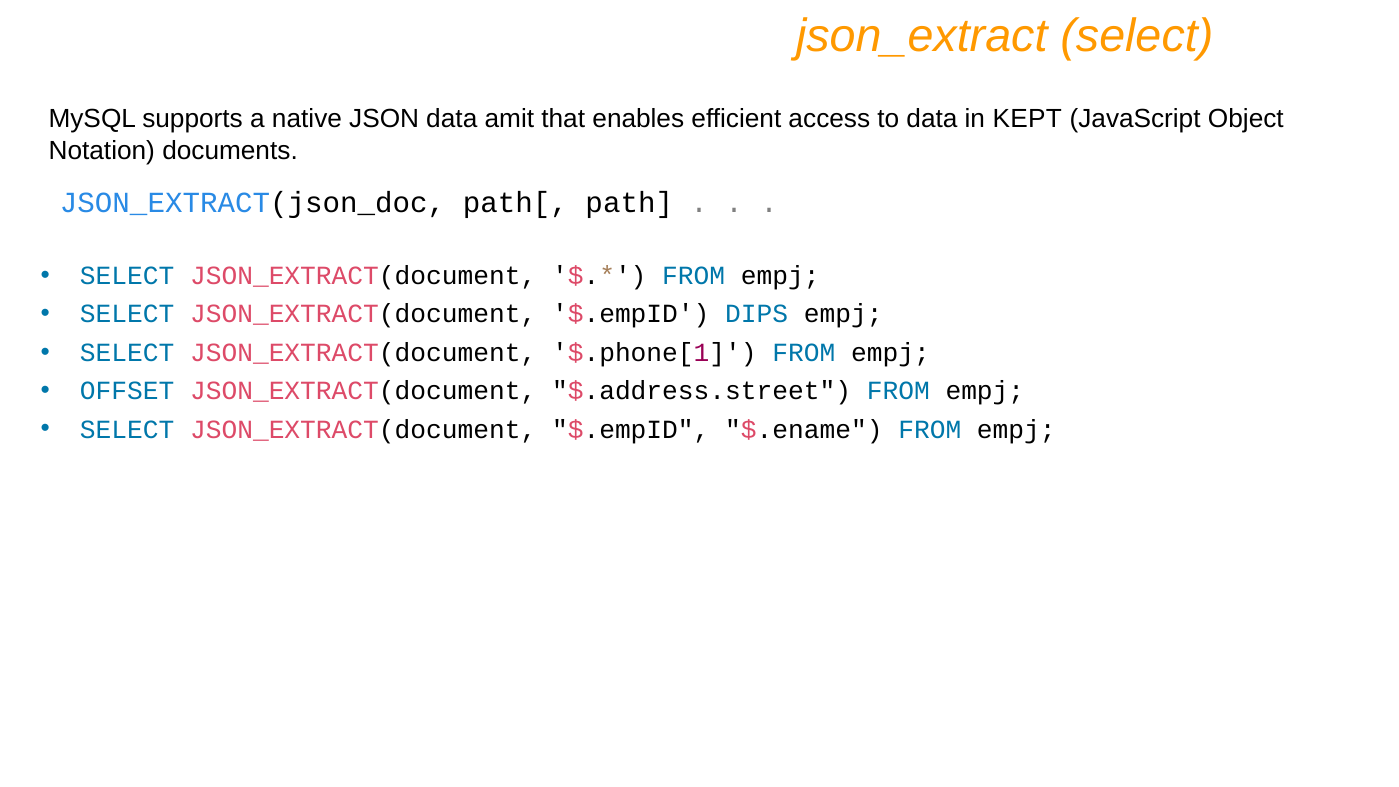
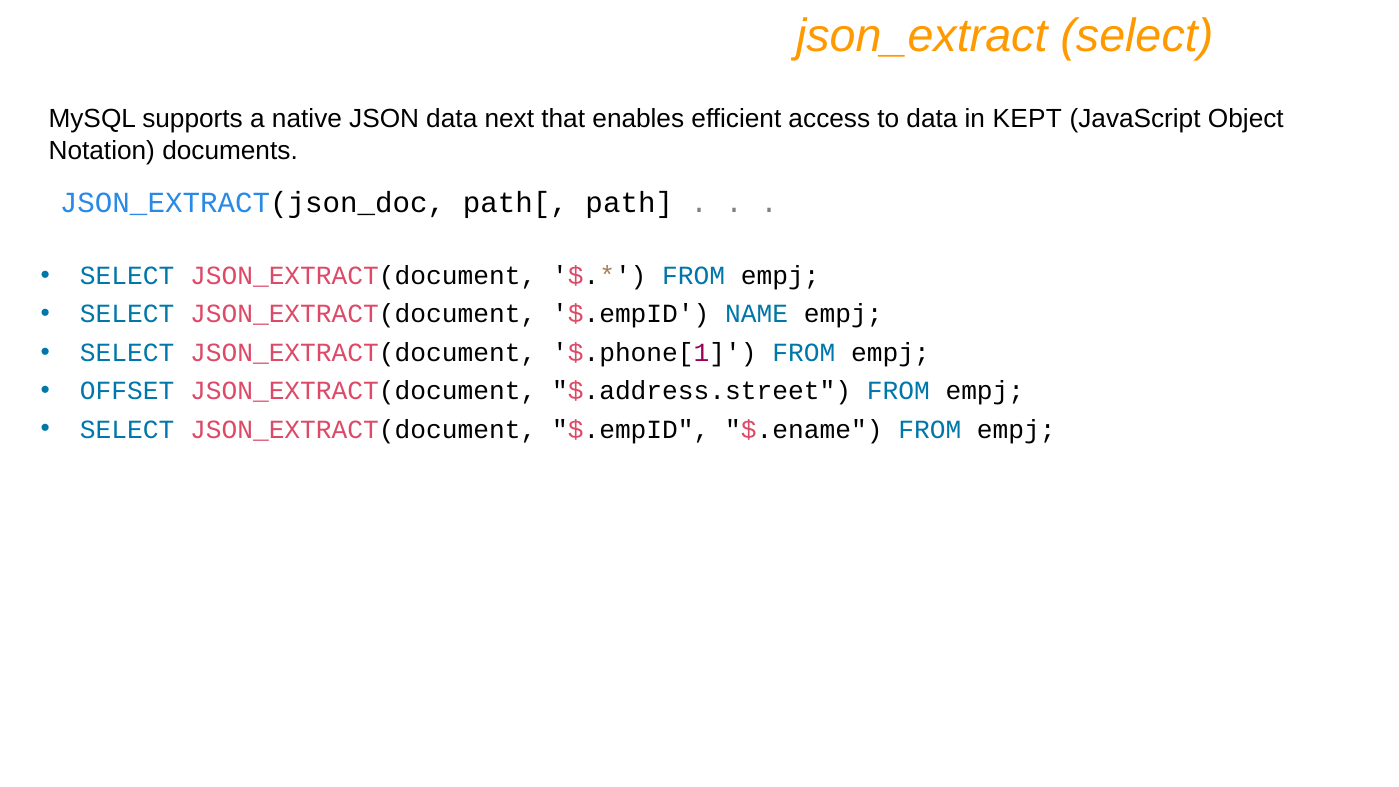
amit: amit -> next
DIPS: DIPS -> NAME
